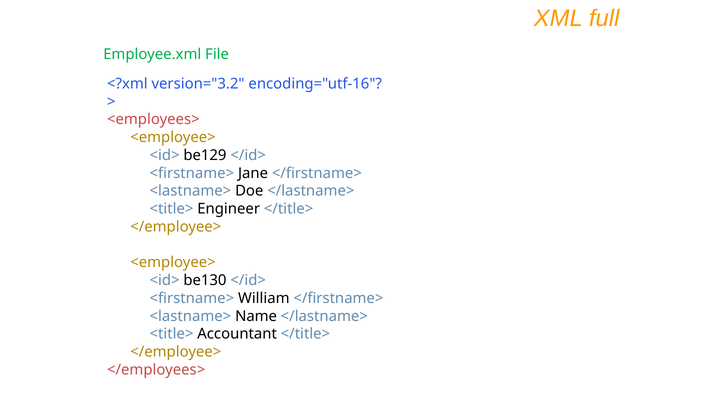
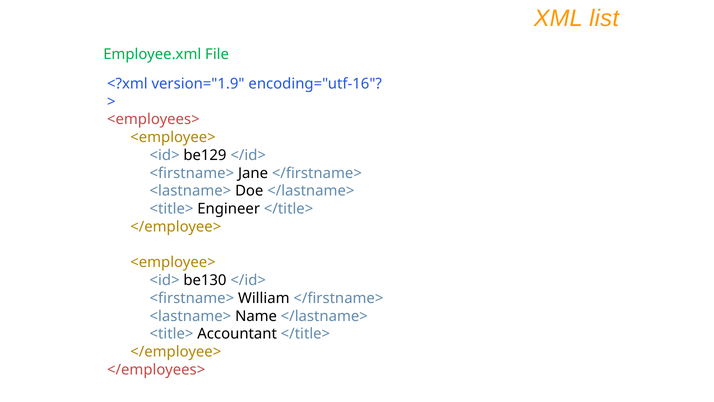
full: full -> list
version="3.2: version="3.2 -> version="1.9
